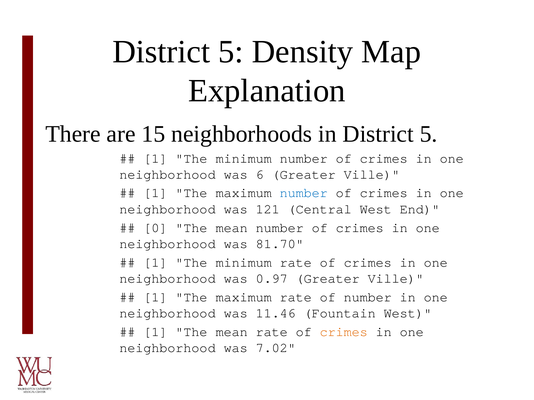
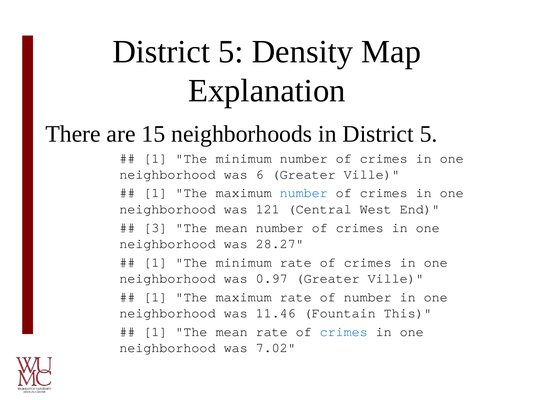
0: 0 -> 3
81.70: 81.70 -> 28.27
Fountain West: West -> This
crimes at (344, 332) colour: orange -> blue
